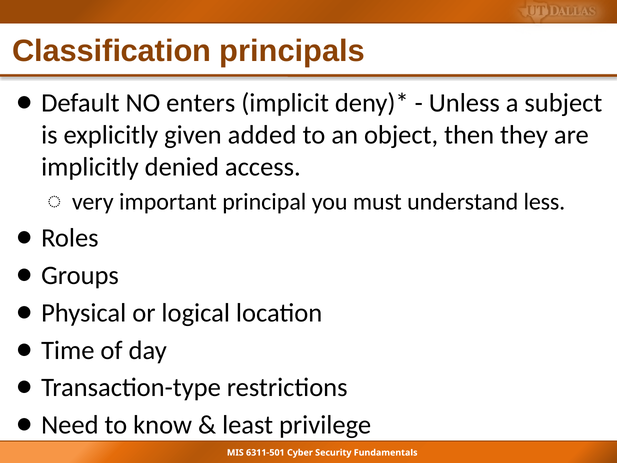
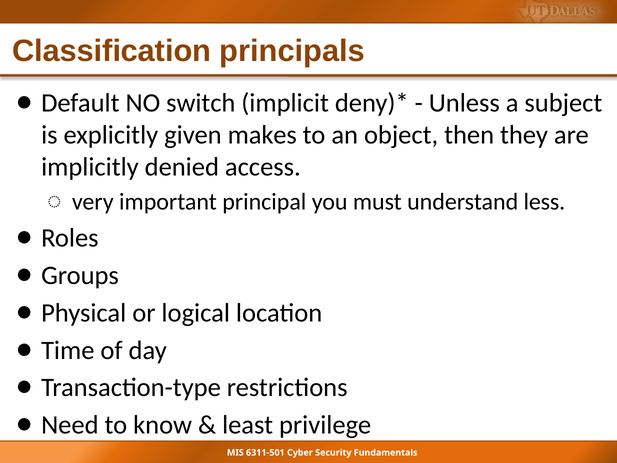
enters: enters -> switch
added: added -> makes
